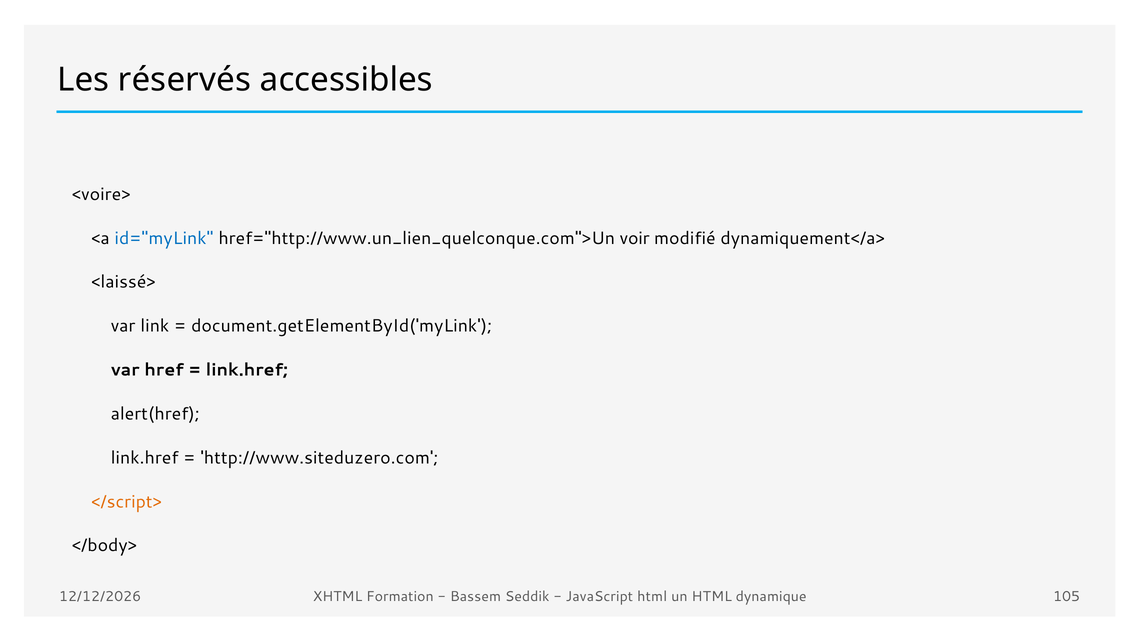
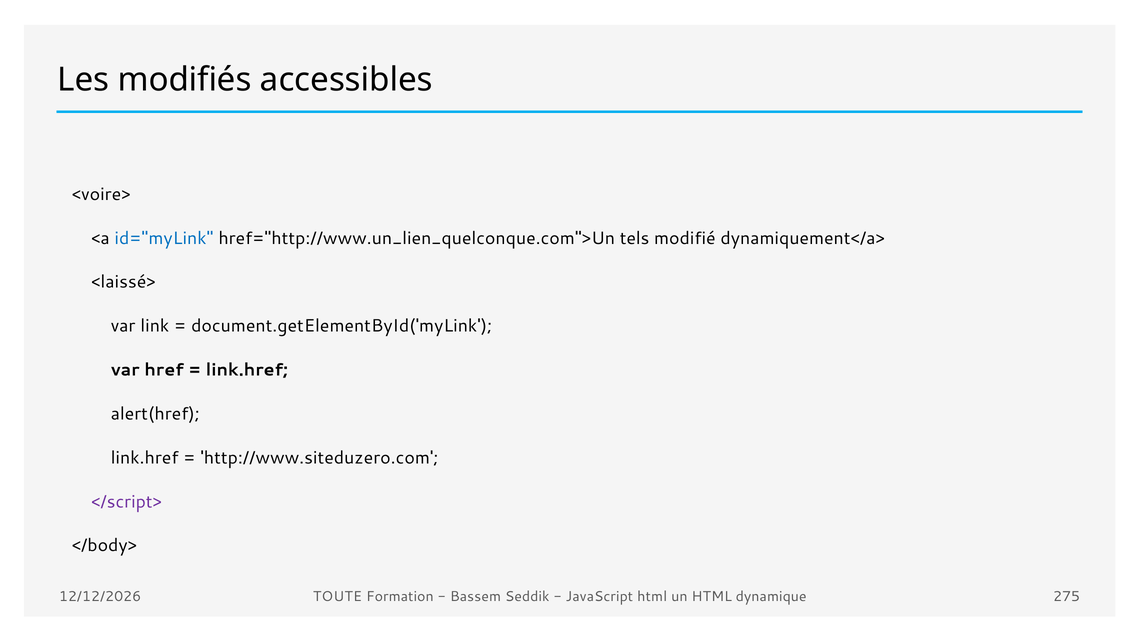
réservés: réservés -> modifiés
voir: voir -> tels
</script> colour: orange -> purple
XHTML: XHTML -> TOUTE
105: 105 -> 275
